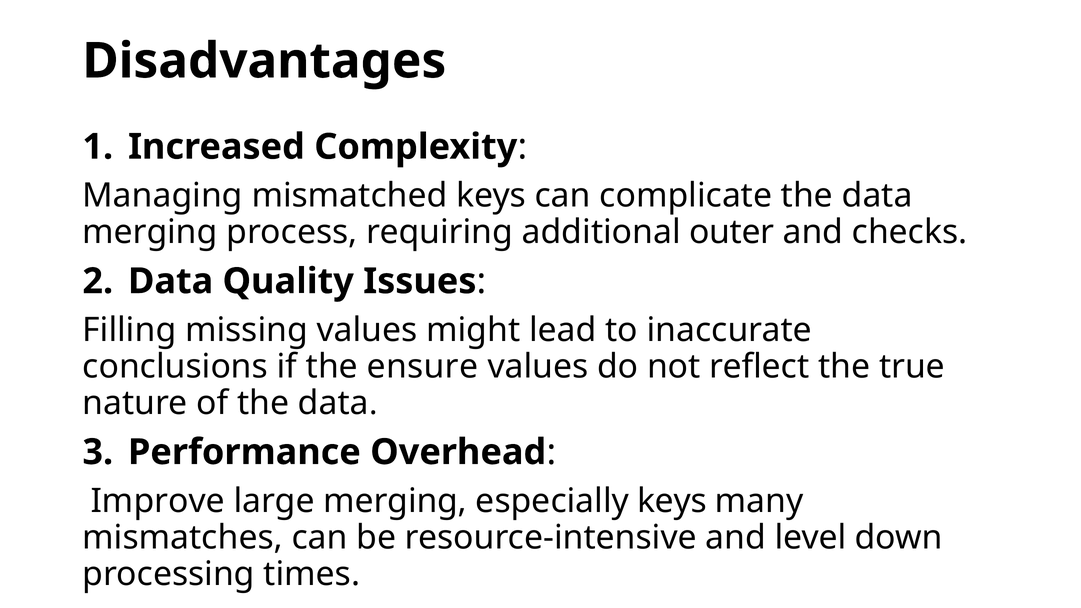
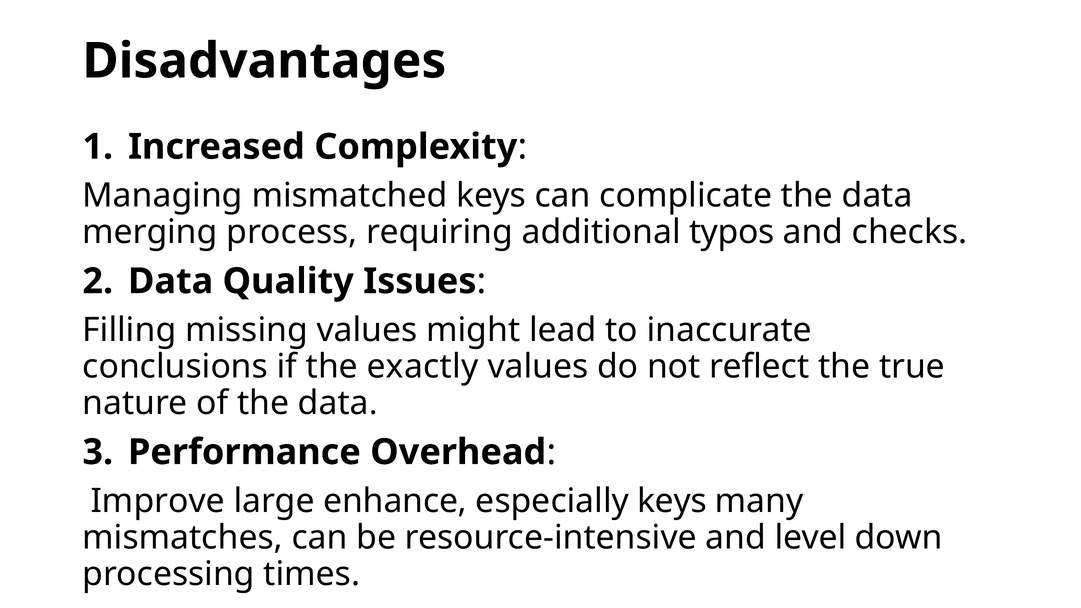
outer: outer -> typos
ensure: ensure -> exactly
large merging: merging -> enhance
